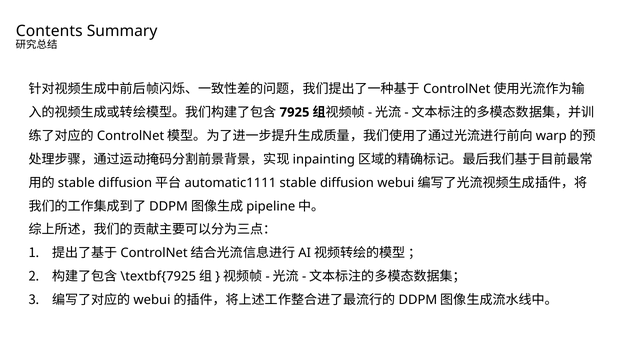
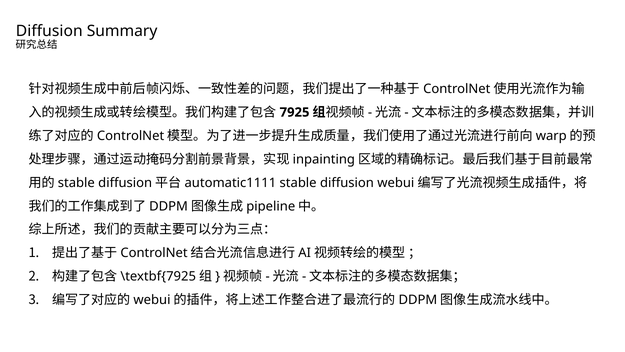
Contents at (49, 31): Contents -> Diffusion
